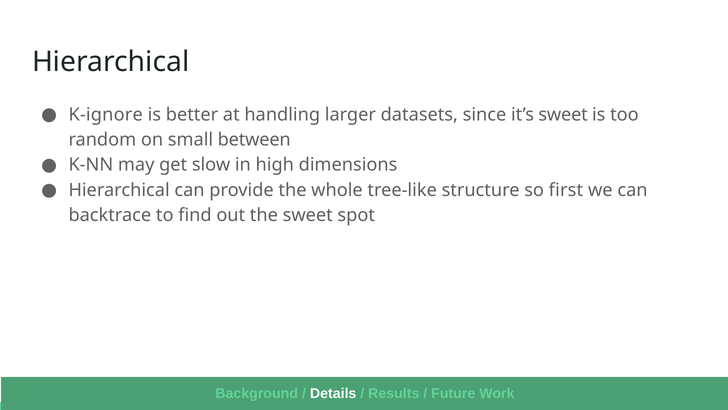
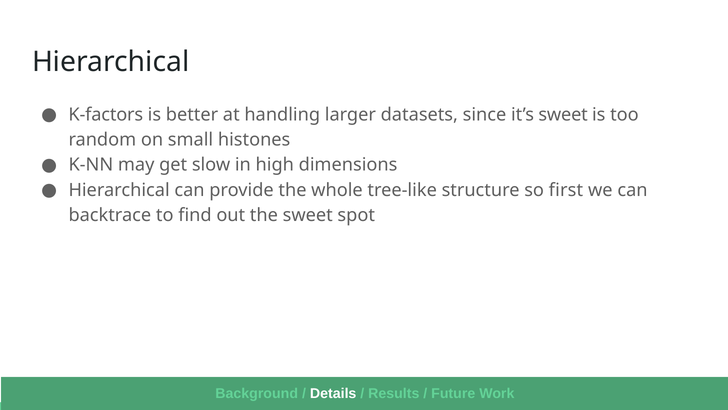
K-ignore: K-ignore -> K-factors
between: between -> histones
